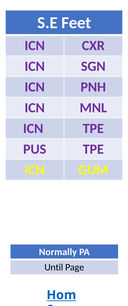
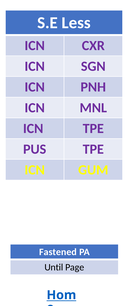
Feet: Feet -> Less
Normally: Normally -> Fastened
